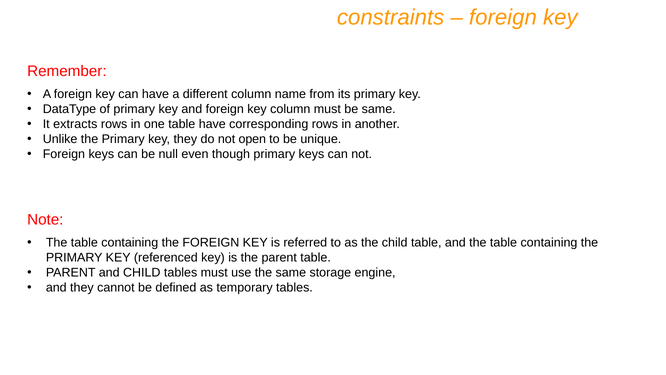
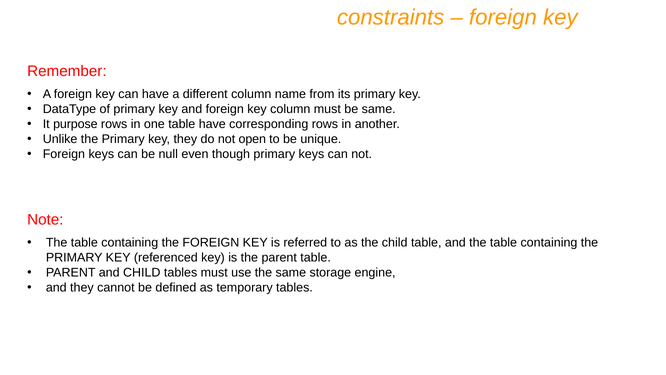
extracts: extracts -> purpose
